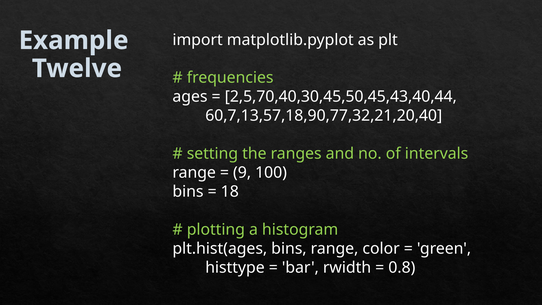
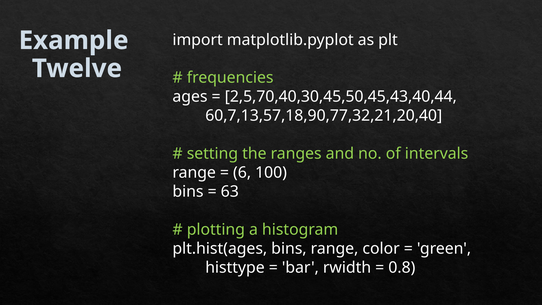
9: 9 -> 6
18: 18 -> 63
